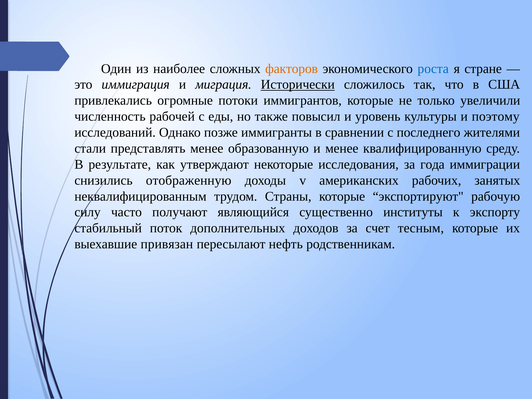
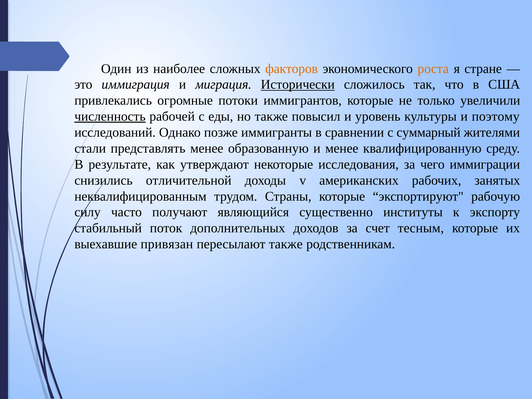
роста colour: blue -> orange
численность underline: none -> present
последнего: последнего -> суммарный
года: года -> чего
отображенную: отображенную -> отличительной
пересылают нефть: нефть -> также
